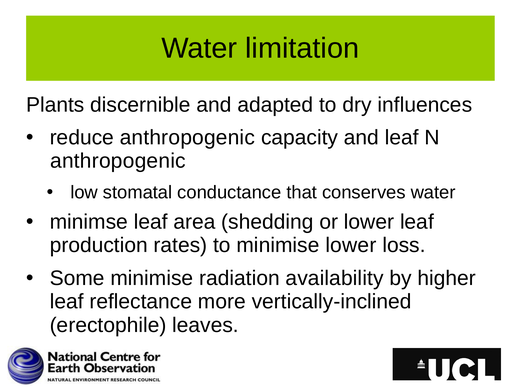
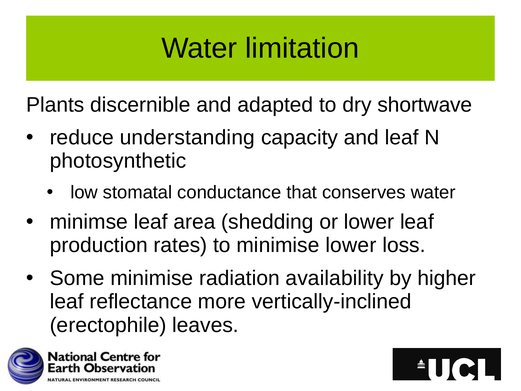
influences: influences -> shortwave
reduce anthropogenic: anthropogenic -> understanding
anthropogenic at (118, 161): anthropogenic -> photosynthetic
